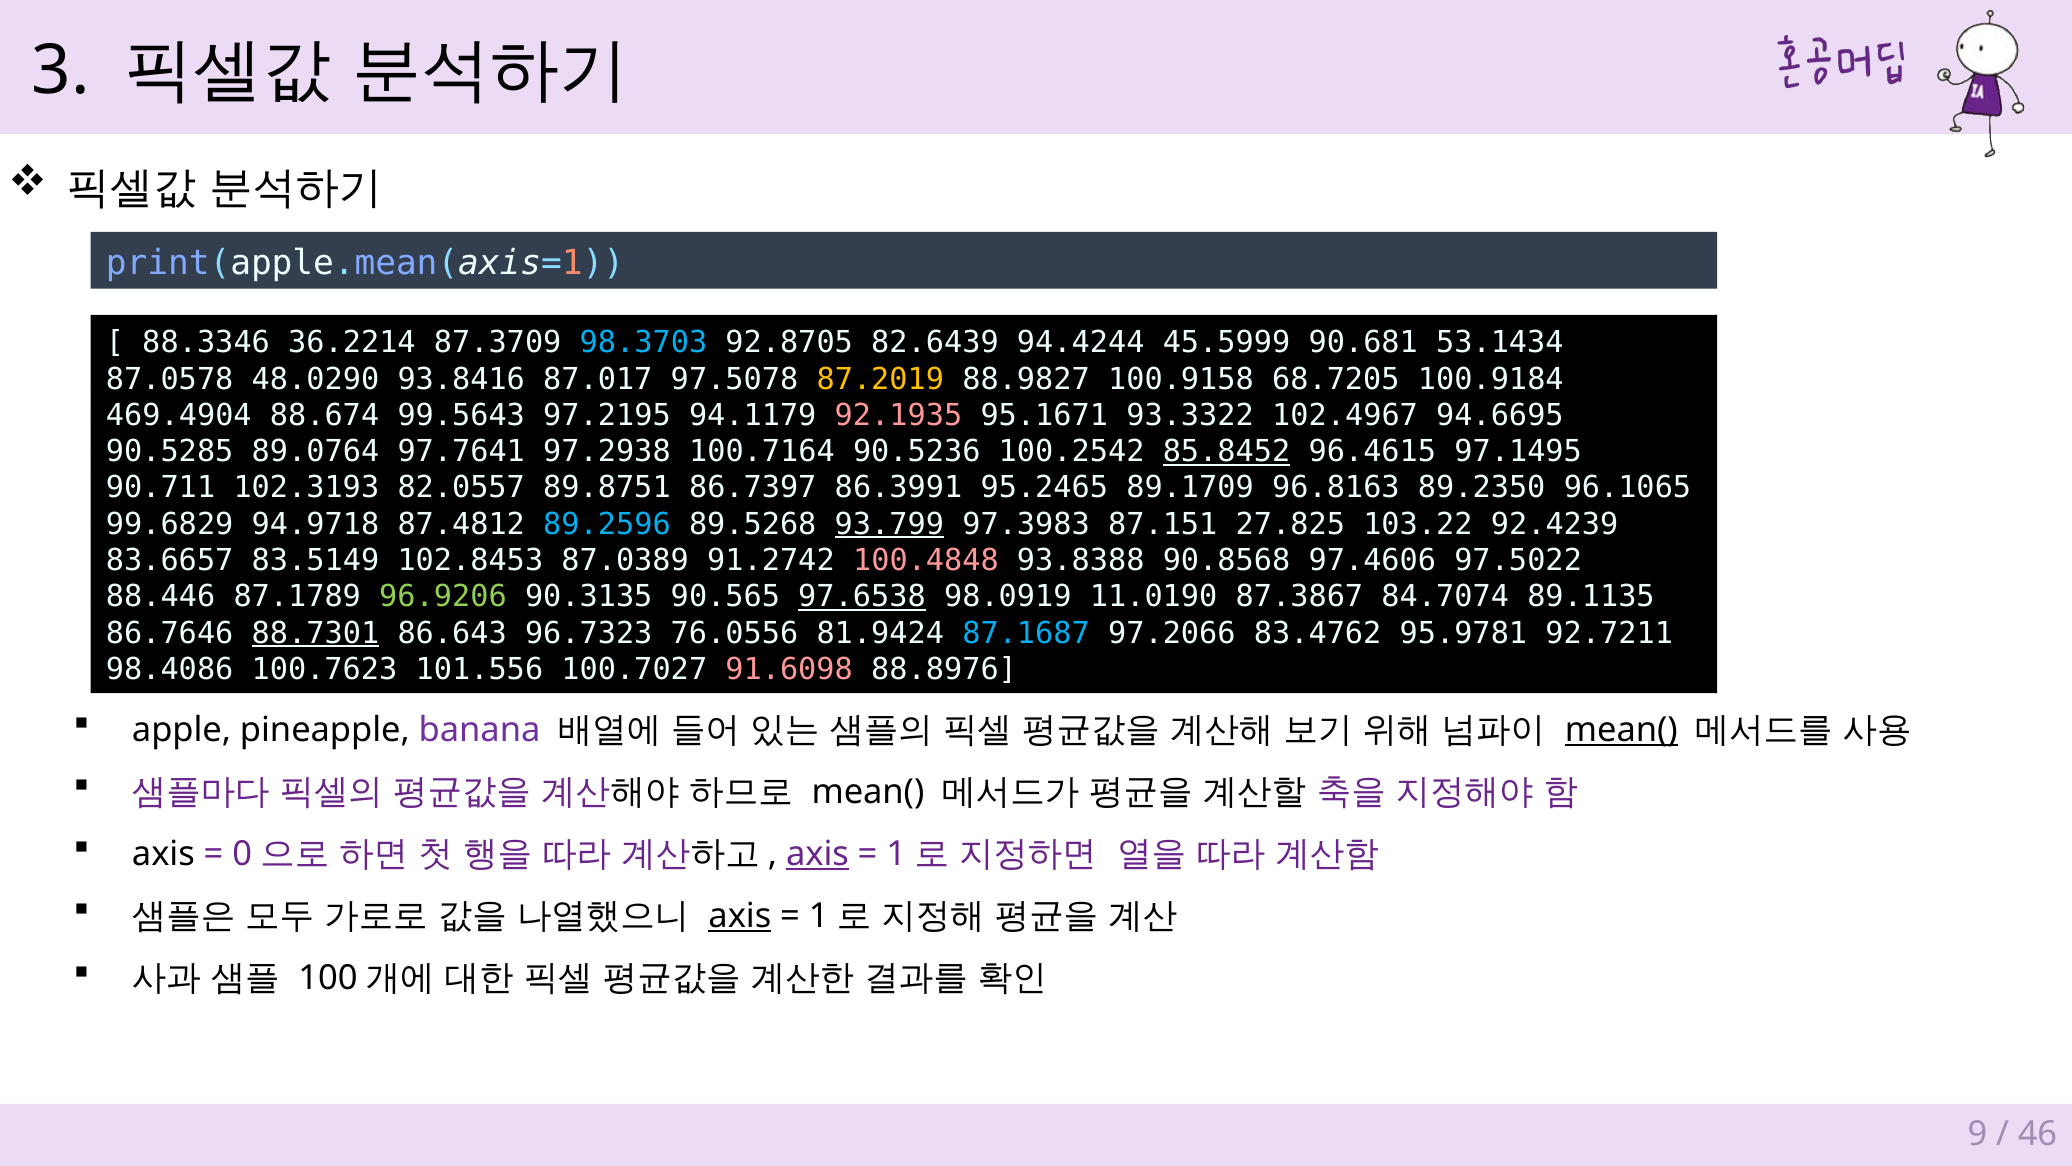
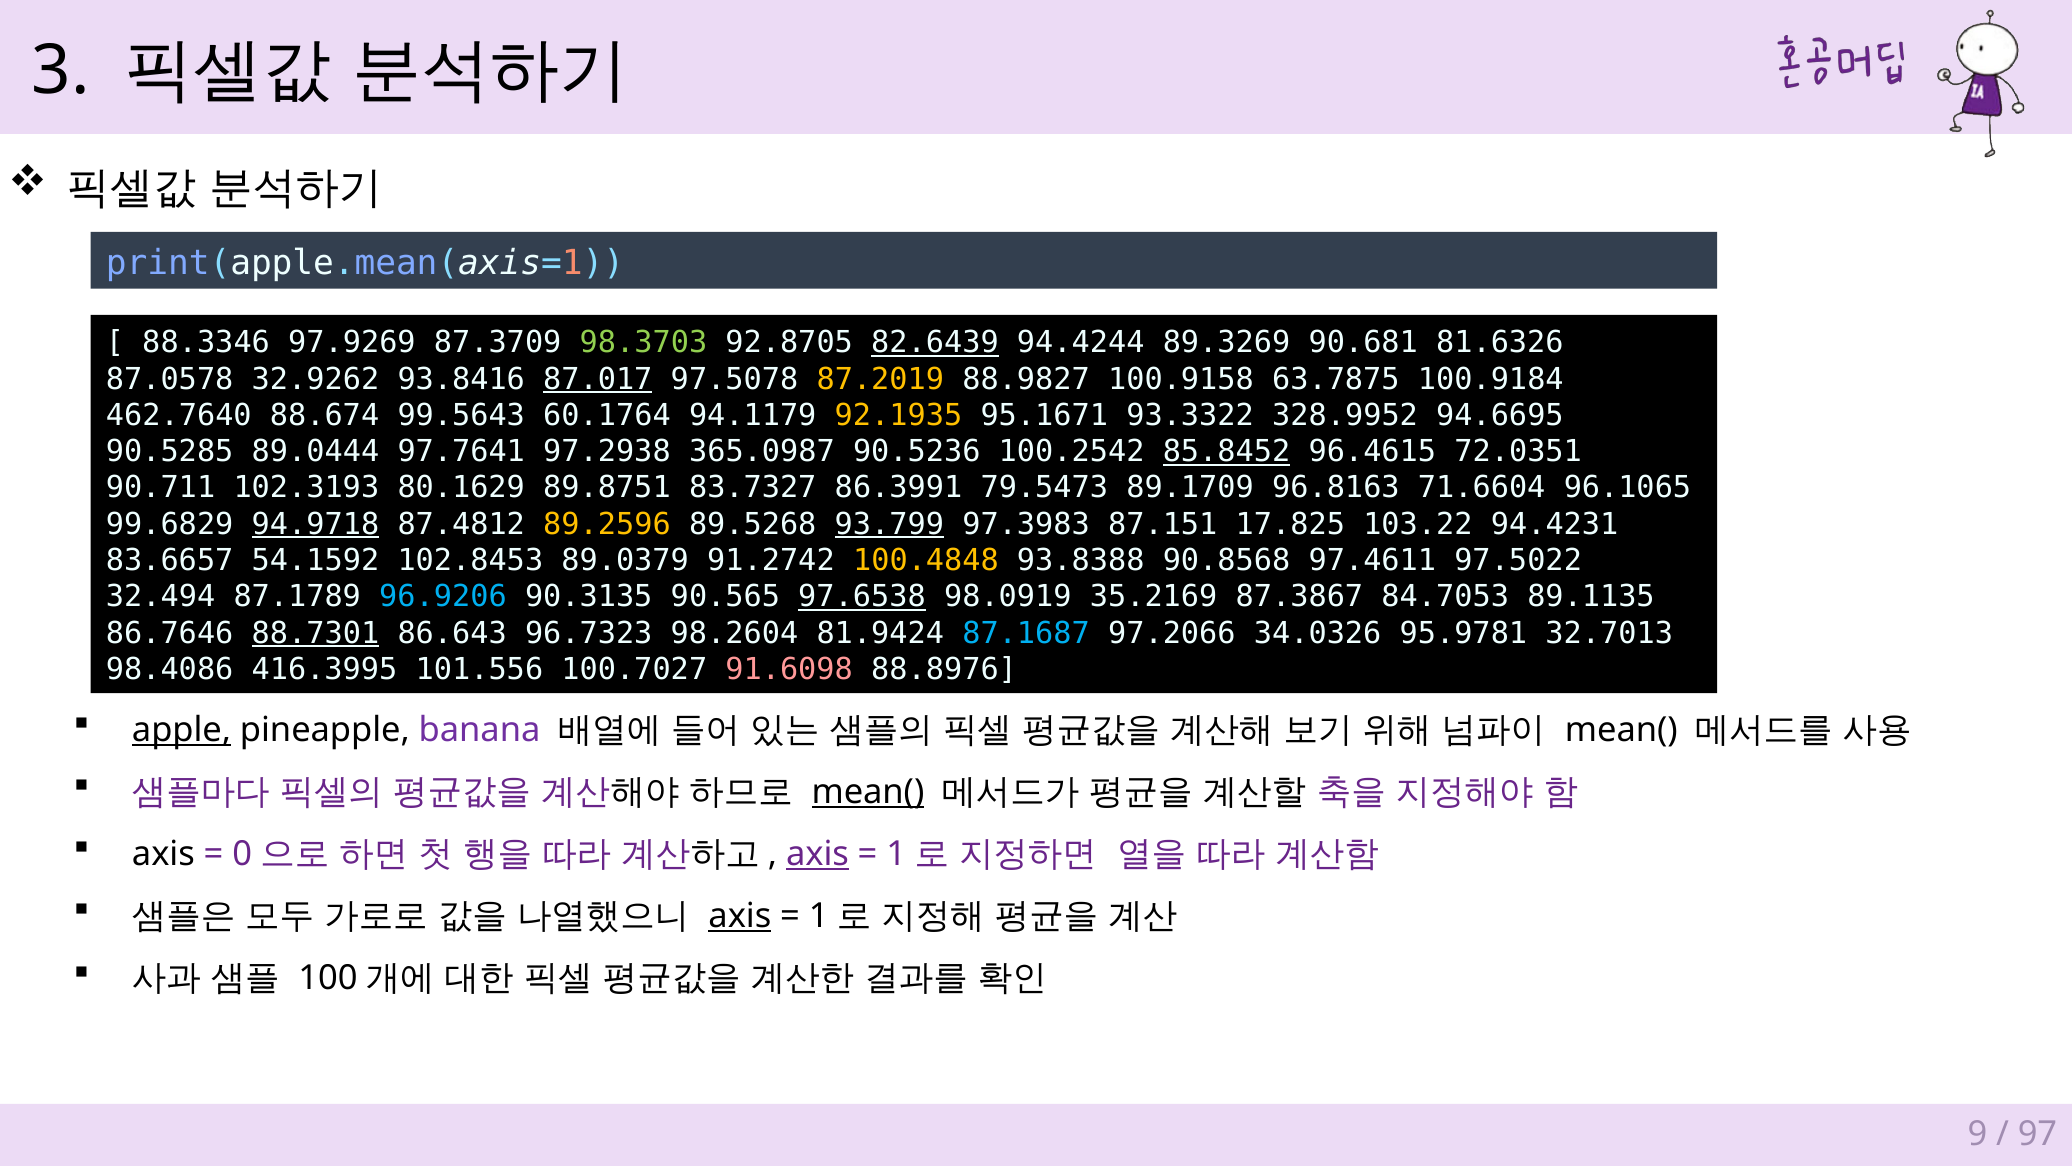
36.2214: 36.2214 -> 97.9269
98.3703 colour: light blue -> light green
82.6439 underline: none -> present
45.5999: 45.5999 -> 89.3269
53.1434: 53.1434 -> 81.6326
48.0290: 48.0290 -> 32.9262
87.017 underline: none -> present
68.7205: 68.7205 -> 63.7875
469.4904: 469.4904 -> 462.7640
97.2195: 97.2195 -> 60.1764
92.1935 colour: pink -> yellow
102.4967: 102.4967 -> 328.9952
89.0764: 89.0764 -> 89.0444
100.7164: 100.7164 -> 365.0987
97.1495: 97.1495 -> 72.0351
82.0557: 82.0557 -> 80.1629
86.7397: 86.7397 -> 83.7327
95.2465: 95.2465 -> 79.5473
89.2350: 89.2350 -> 71.6604
94.9718 underline: none -> present
89.2596 colour: light blue -> yellow
27.825: 27.825 -> 17.825
92.4239: 92.4239 -> 94.4231
83.5149: 83.5149 -> 54.1592
87.0389: 87.0389 -> 89.0379
100.4848 colour: pink -> yellow
97.4606: 97.4606 -> 97.4611
88.446: 88.446 -> 32.494
96.9206 colour: light green -> light blue
11.0190: 11.0190 -> 35.2169
84.7074: 84.7074 -> 84.7053
76.0556: 76.0556 -> 98.2604
83.4762: 83.4762 -> 34.0326
92.7211: 92.7211 -> 32.7013
100.7623: 100.7623 -> 416.3995
apple underline: none -> present
mean( at (1621, 730) underline: present -> none
mean( at (868, 792) underline: none -> present
46: 46 -> 97
